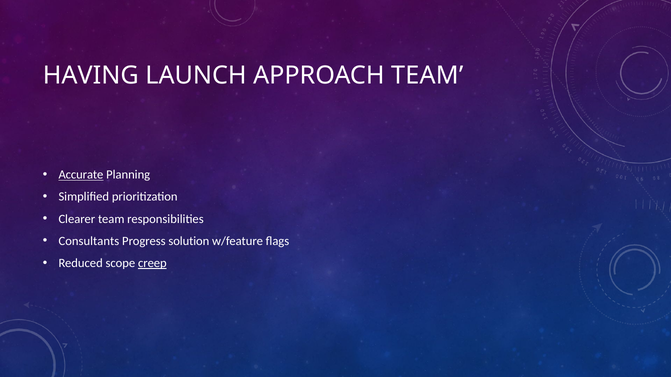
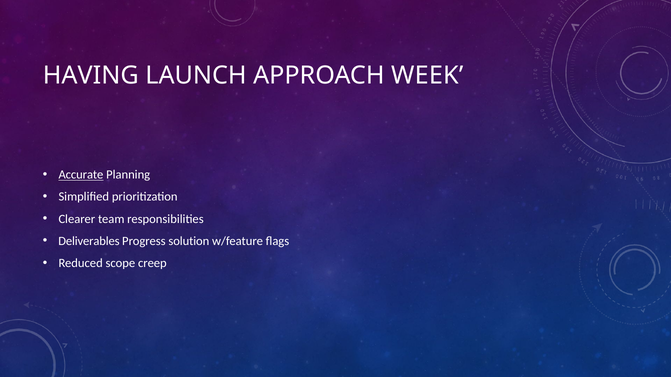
APPROACH TEAM: TEAM -> WEEK
Consultants: Consultants -> Deliverables
creep underline: present -> none
